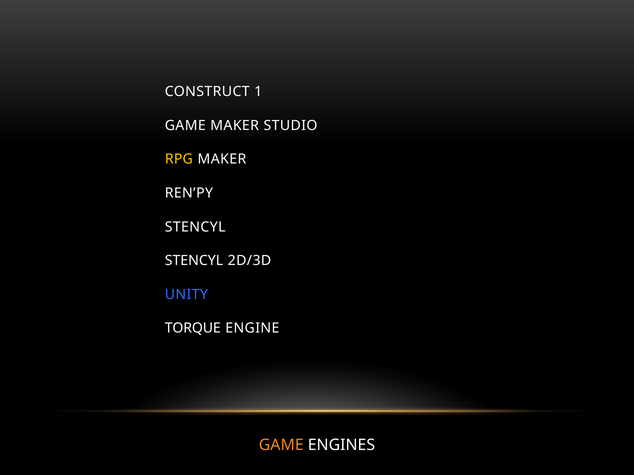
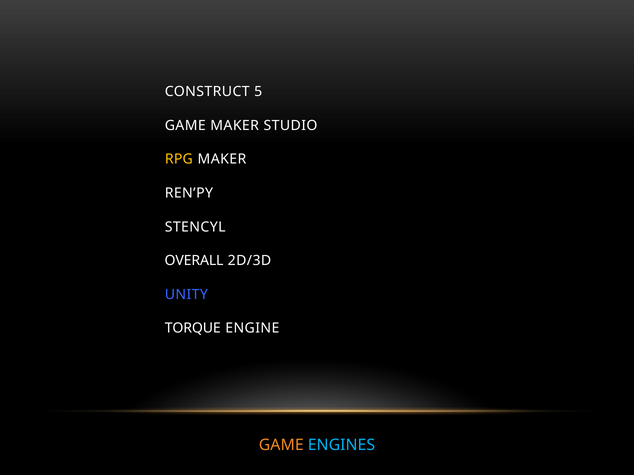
1: 1 -> 5
STENCYL at (194, 261): STENCYL -> OVERALL
ENGINES colour: white -> light blue
